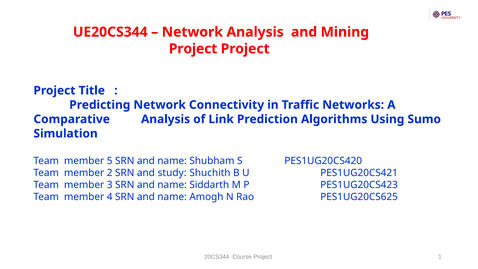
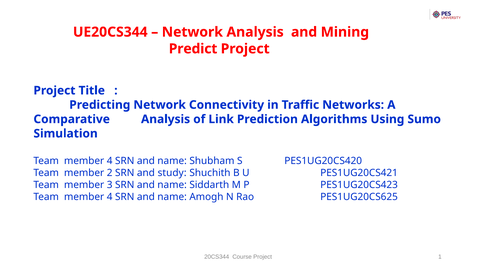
Project at (193, 49): Project -> Predict
5 at (110, 161): 5 -> 4
